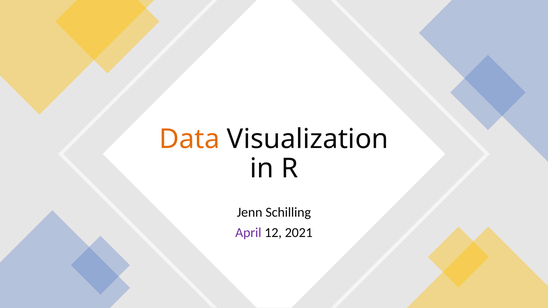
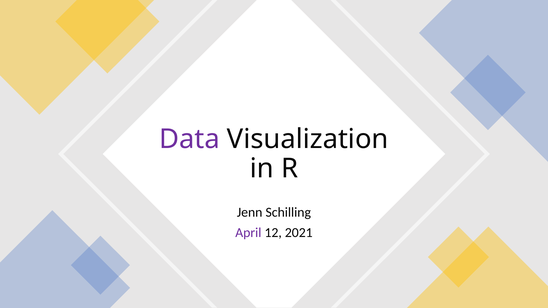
Data colour: orange -> purple
